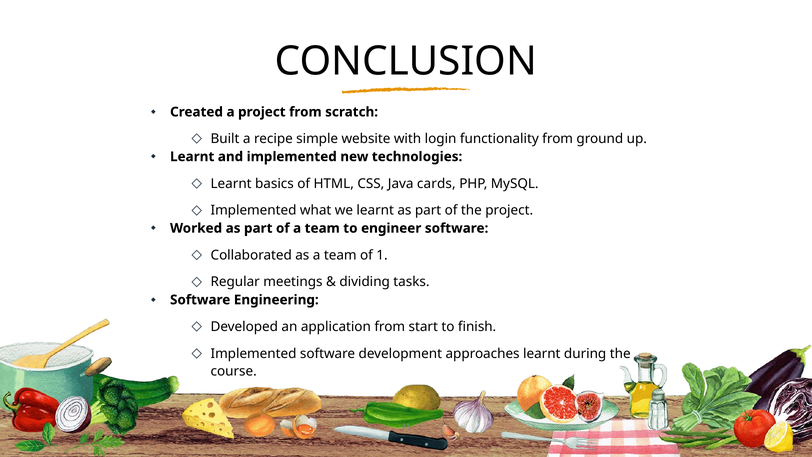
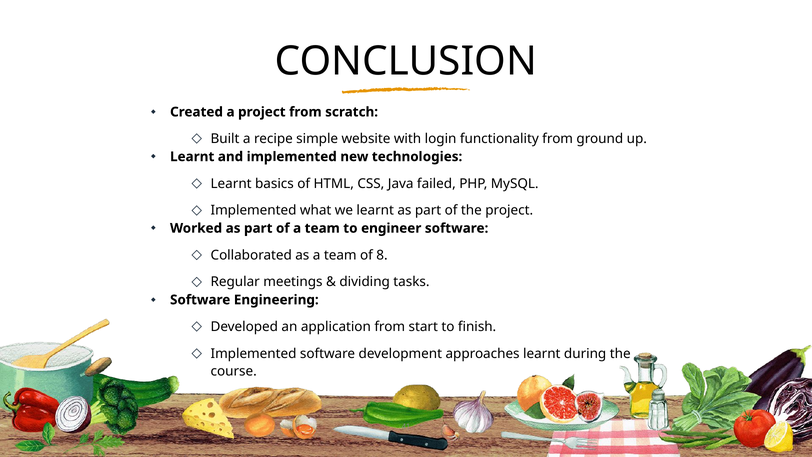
cards: cards -> failed
1: 1 -> 8
